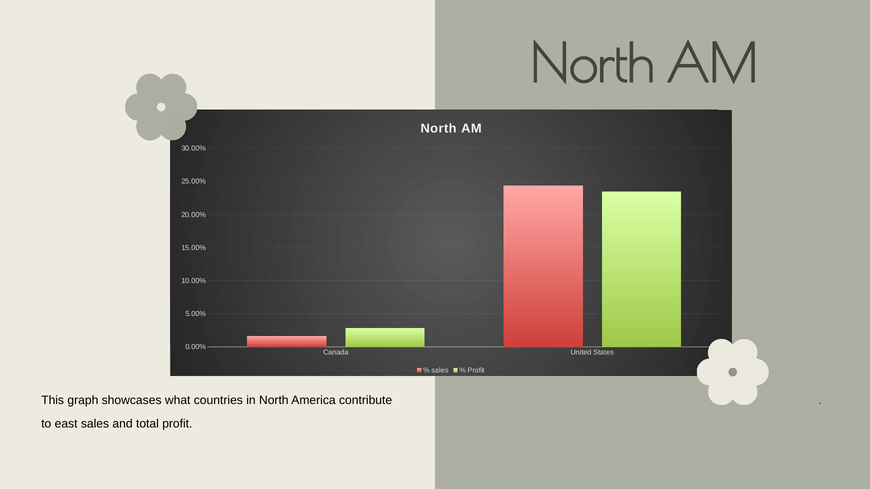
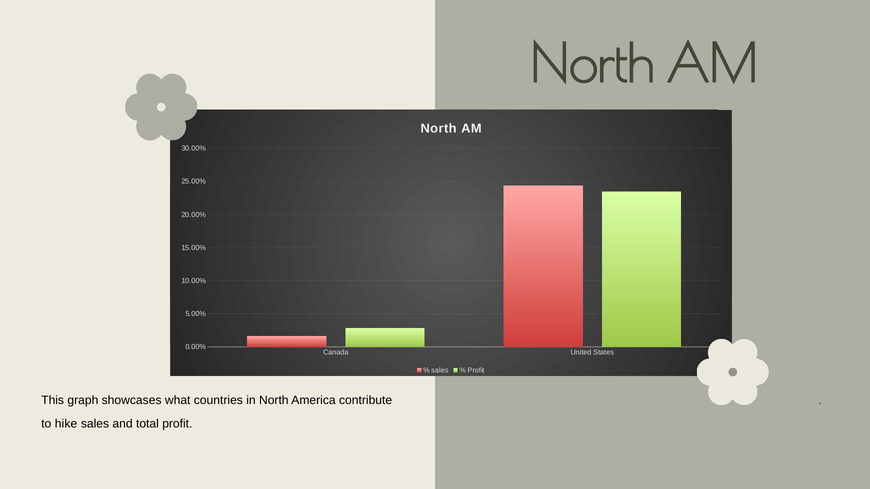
east: east -> hike
